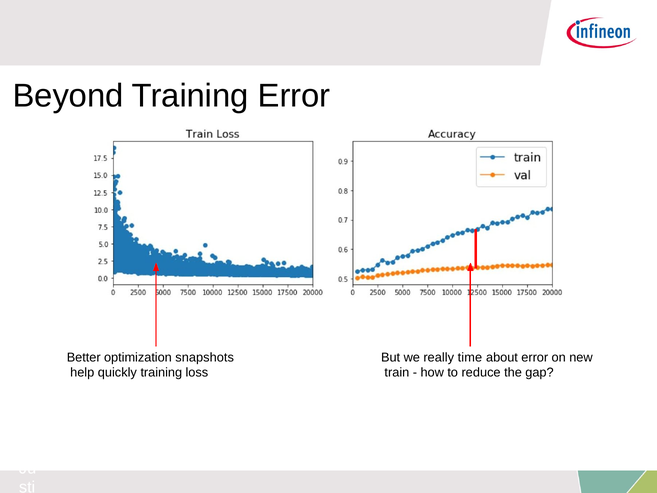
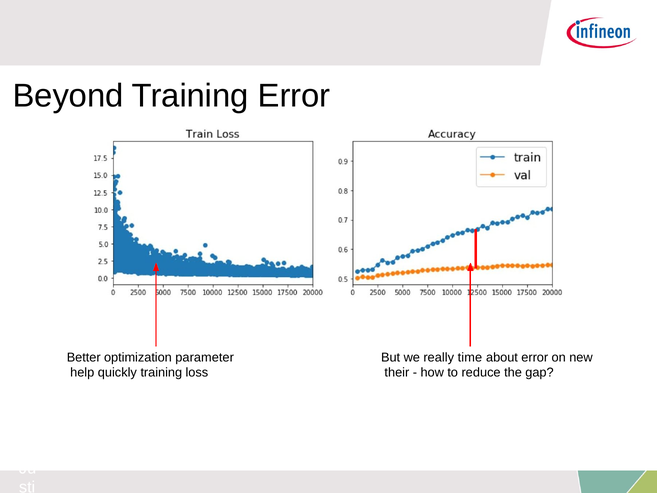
snapshots: snapshots -> parameter
train: train -> their
